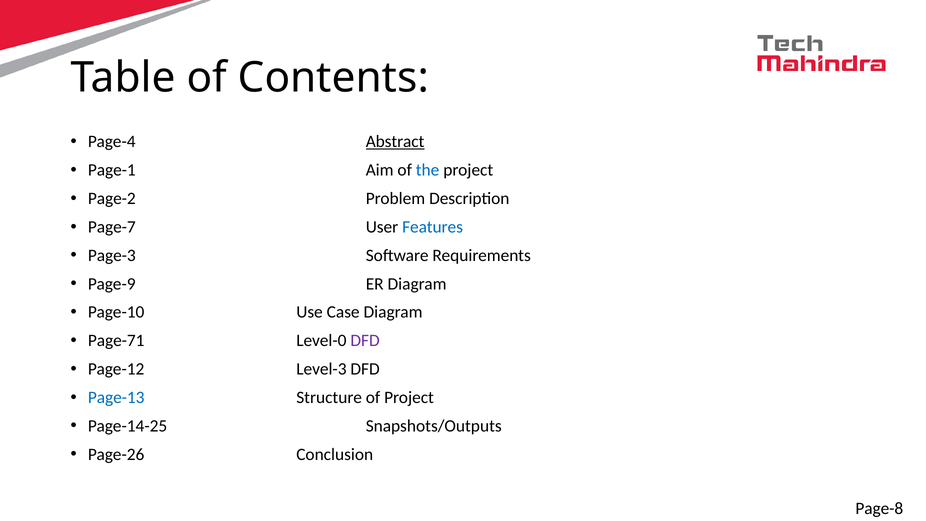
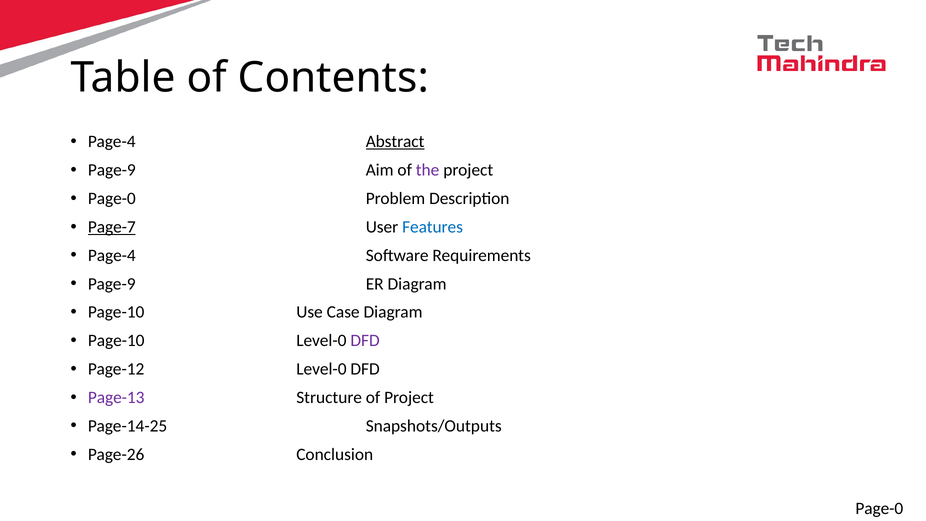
Page-1 at (112, 170): Page-1 -> Page-9
the colour: blue -> purple
Page-2 at (112, 199): Page-2 -> Page-0
Page-7 underline: none -> present
Page-3 at (112, 255): Page-3 -> Page-4
Page-71 at (116, 341): Page-71 -> Page-10
Page-12 Level-3: Level-3 -> Level-0
Page-13 colour: blue -> purple
Page-8 at (879, 508): Page-8 -> Page-0
